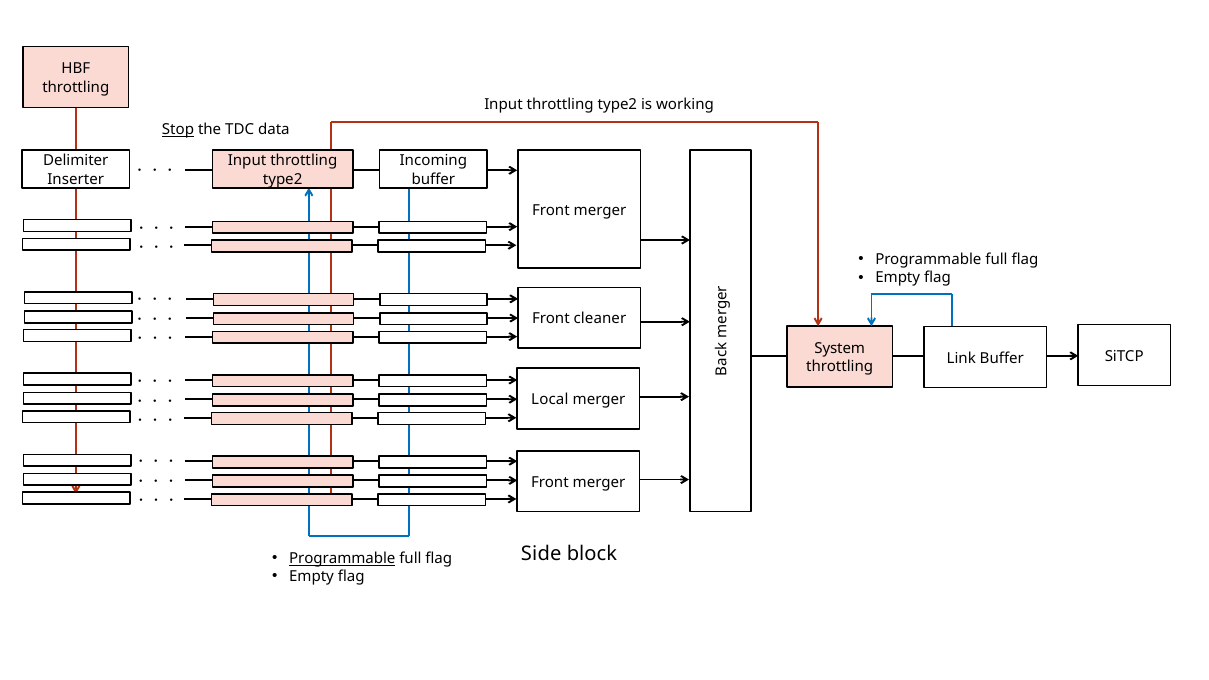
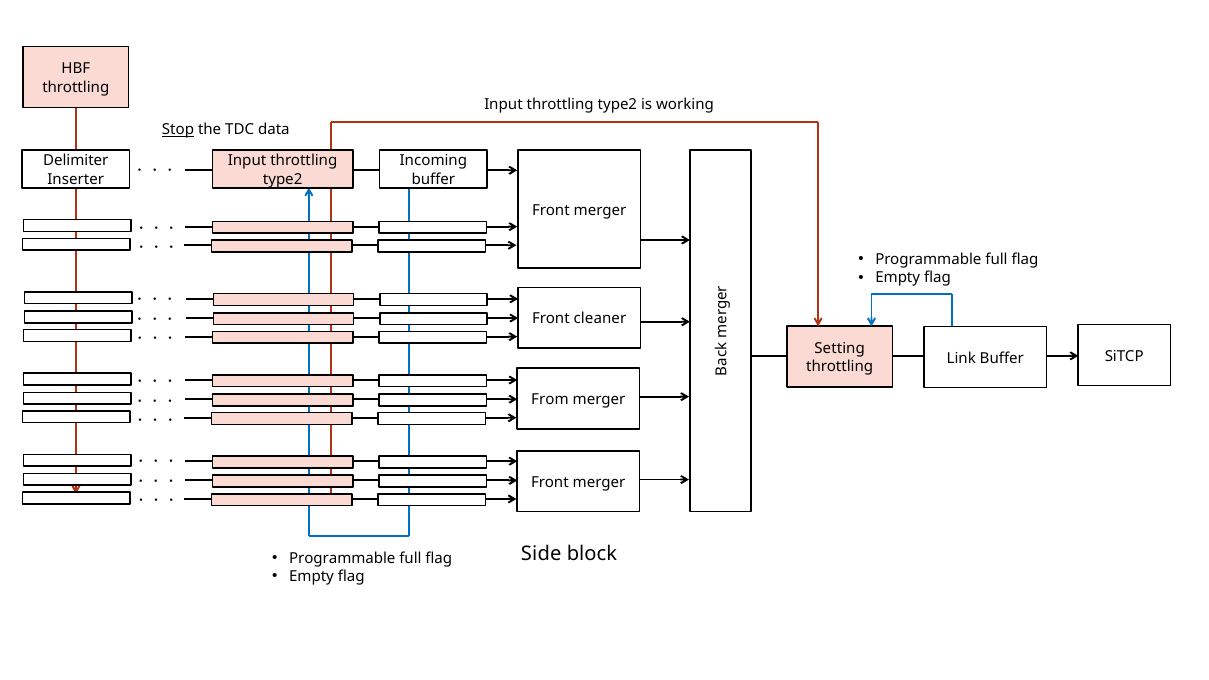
System: System -> Setting
Local: Local -> From
Programmable at (342, 559) underline: present -> none
